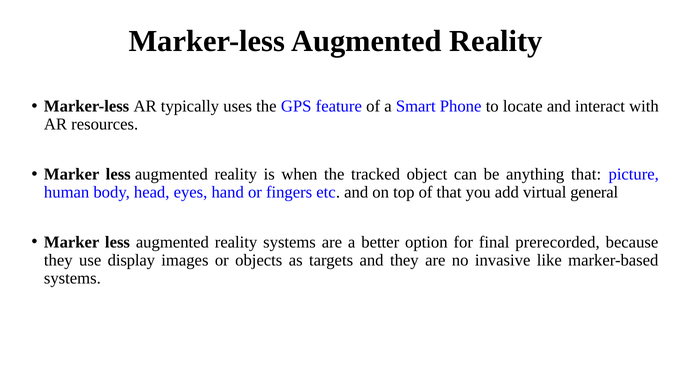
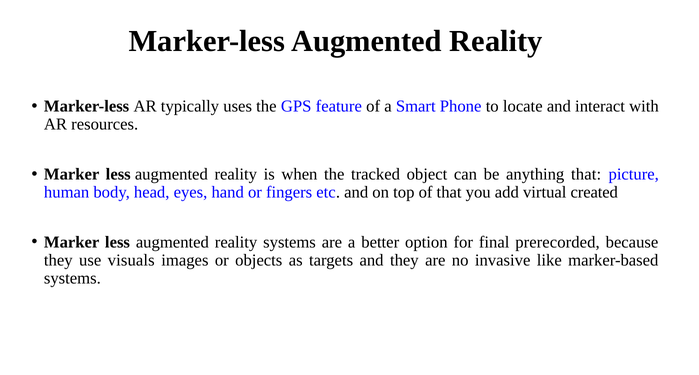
general: general -> created
display: display -> visuals
